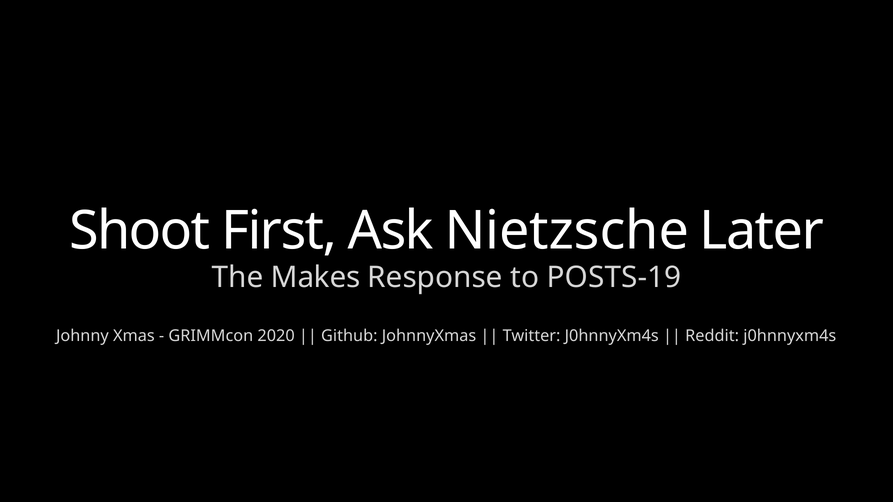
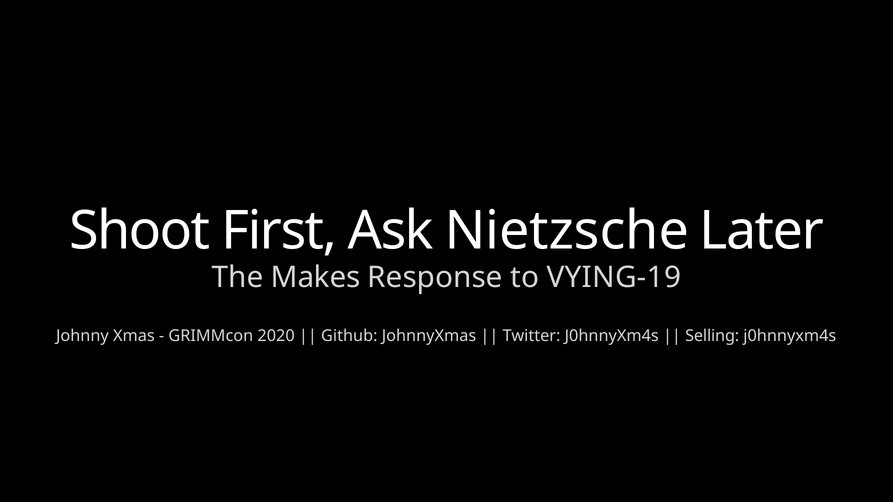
POSTS-19: POSTS-19 -> VYING-19
Reddit: Reddit -> Selling
